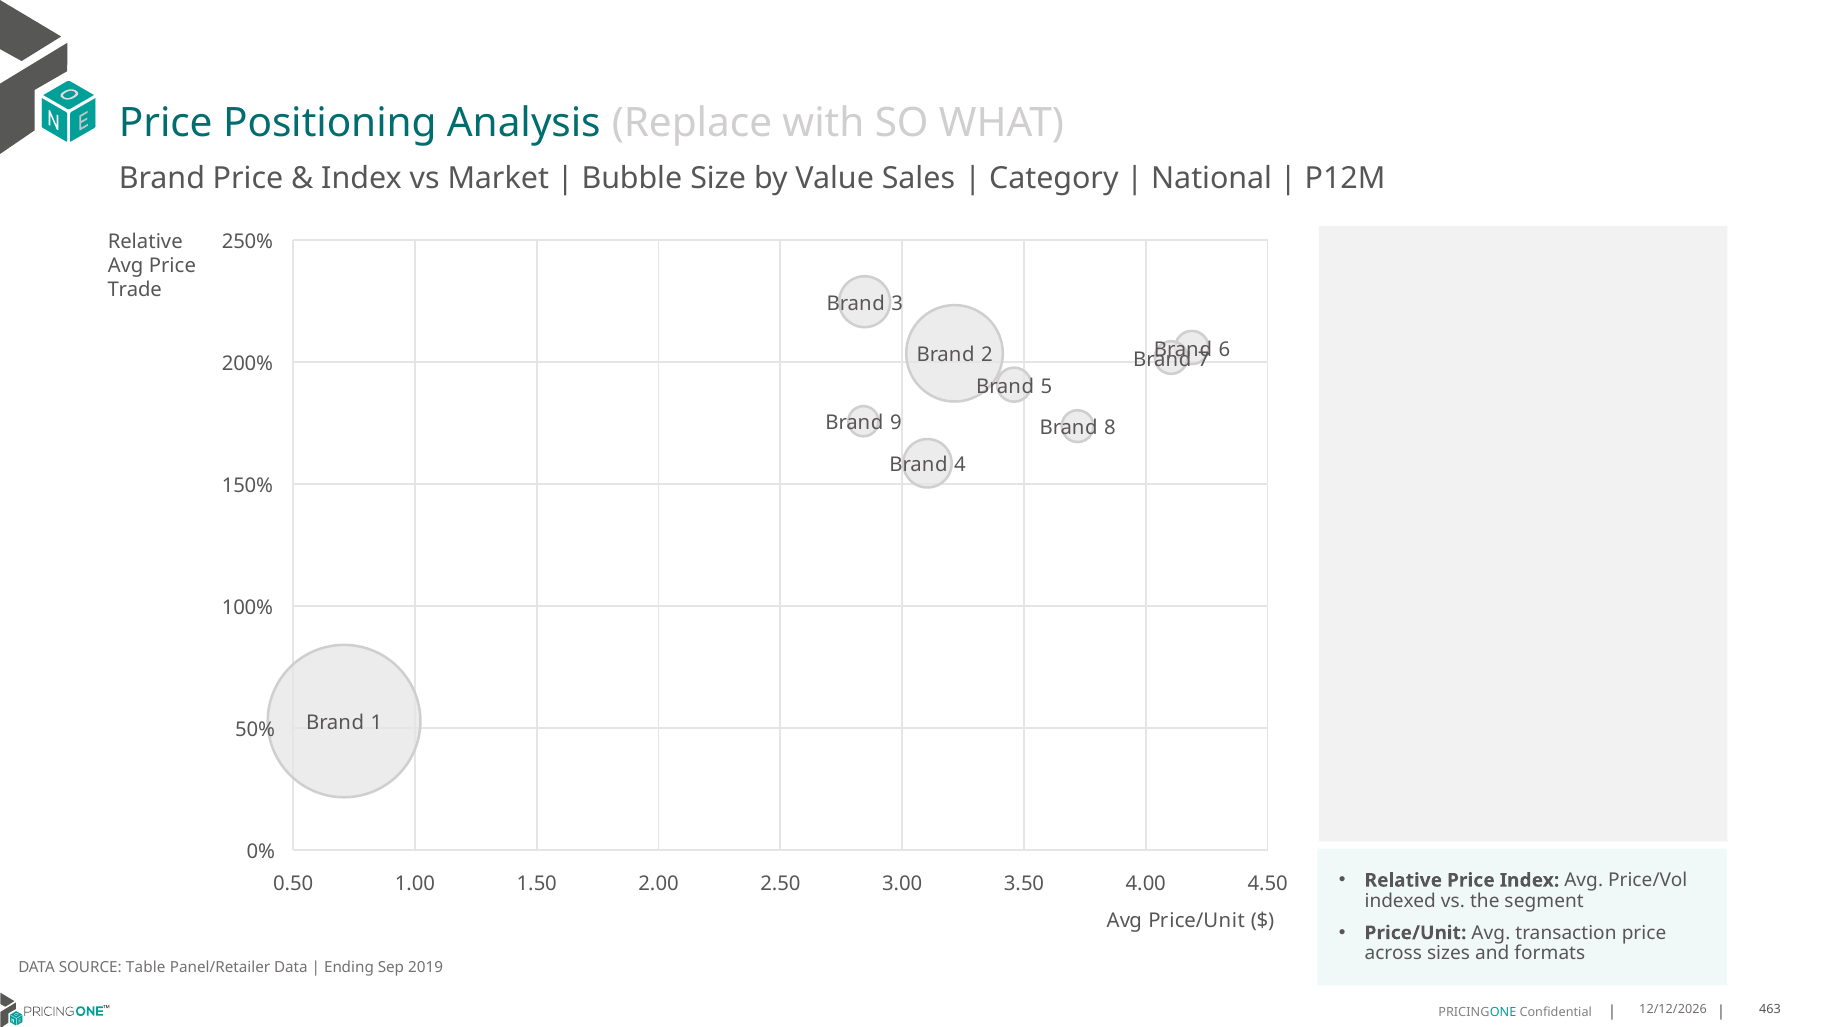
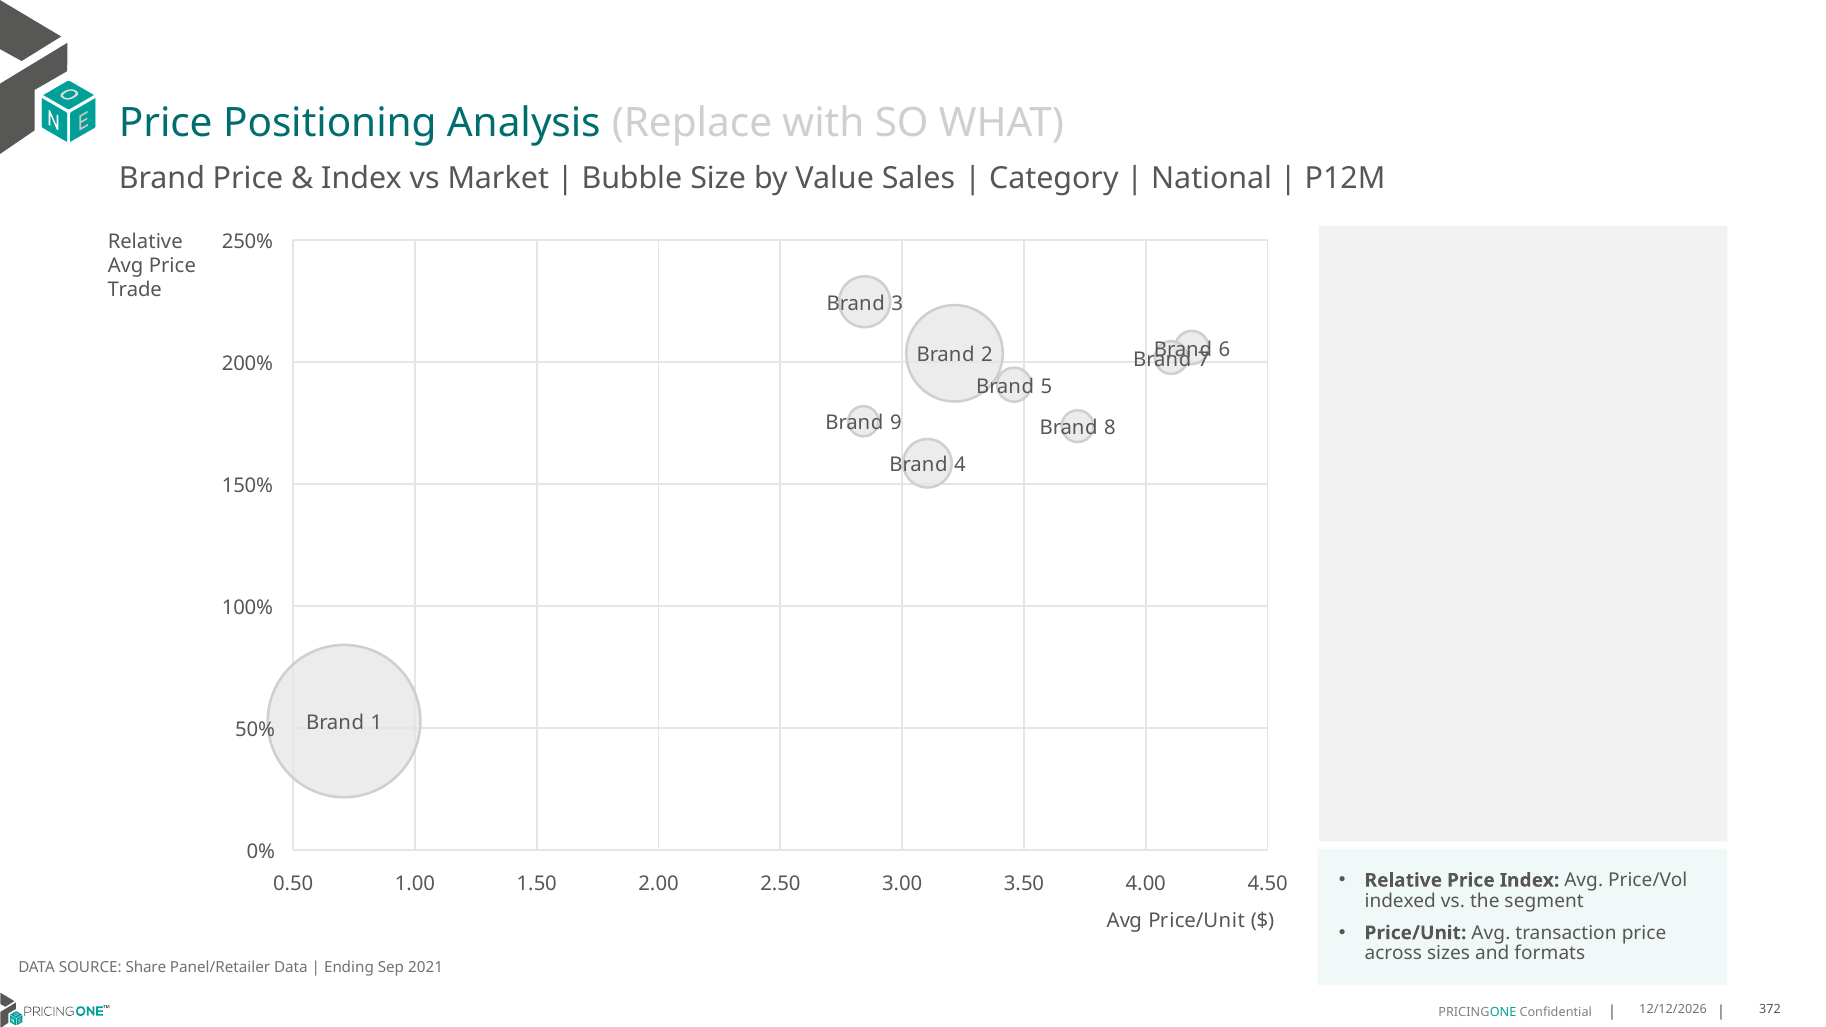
Table: Table -> Share
2019: 2019 -> 2021
463: 463 -> 372
